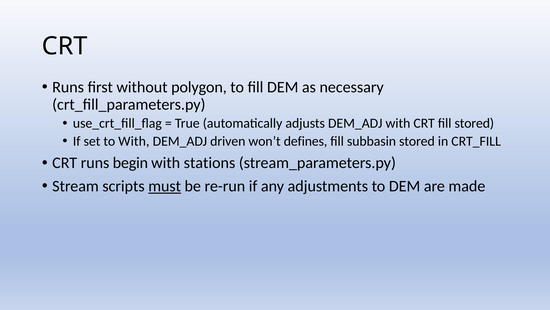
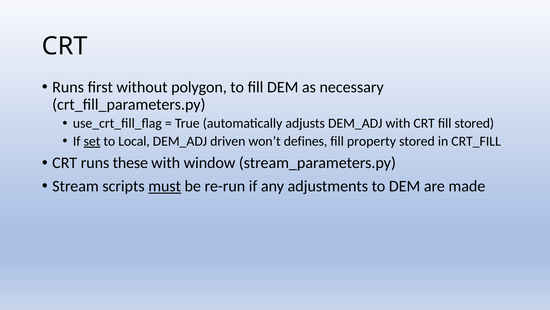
set underline: none -> present
to With: With -> Local
subbasin: subbasin -> property
begin: begin -> these
stations: stations -> window
